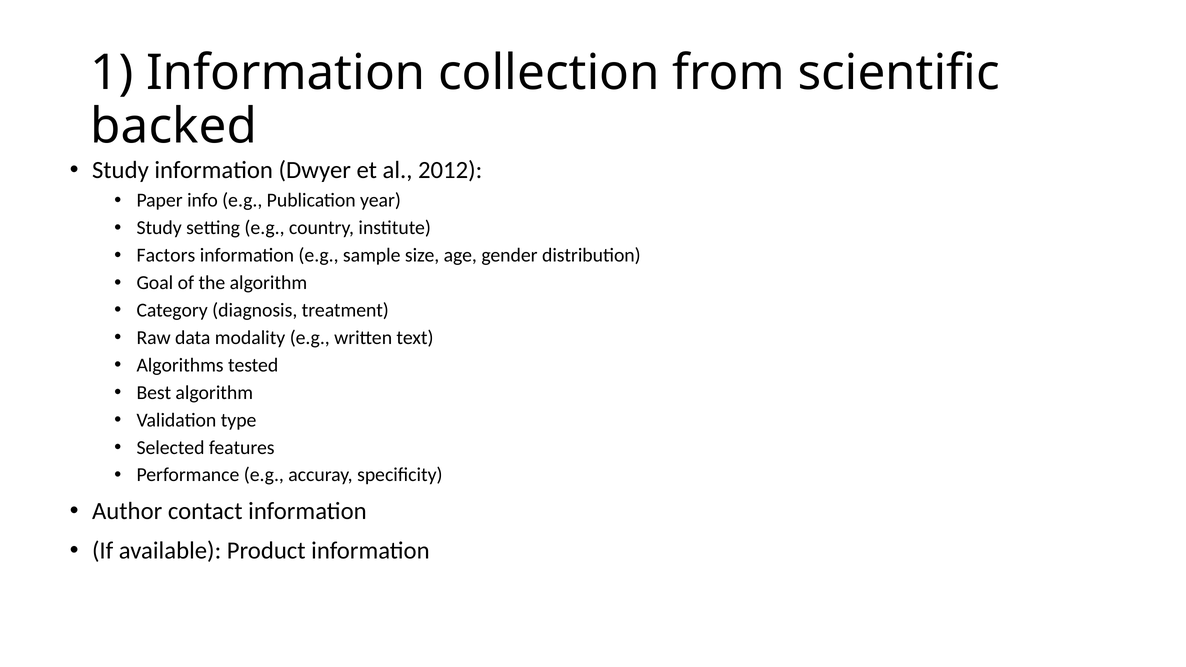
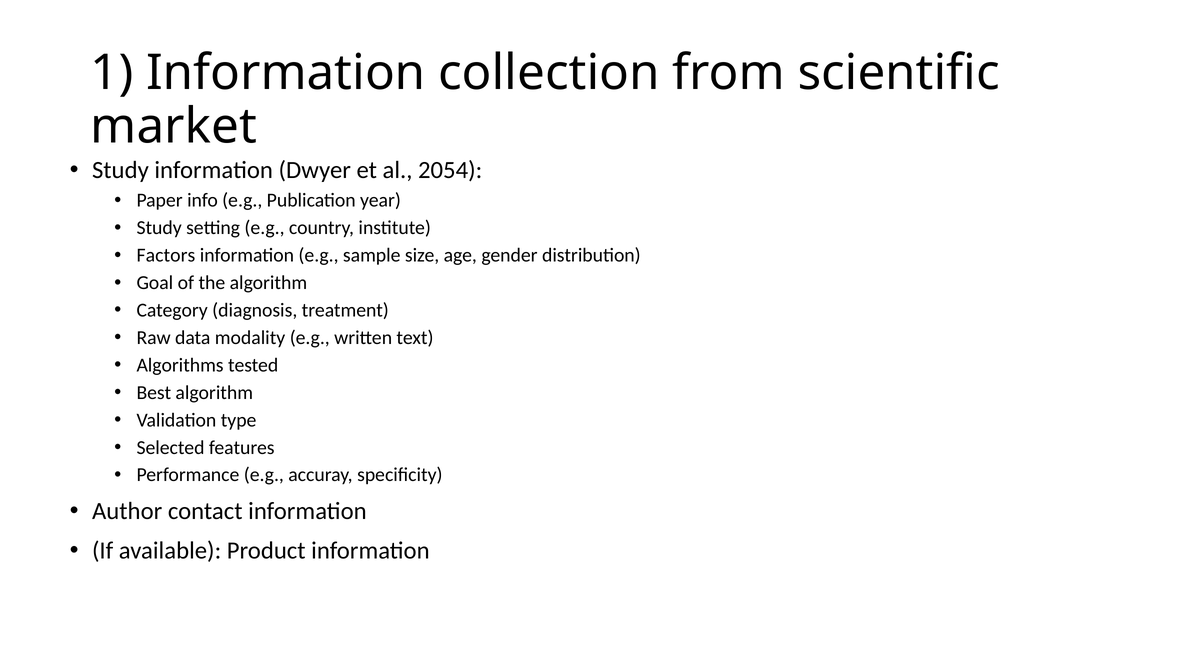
backed: backed -> market
2012: 2012 -> 2054
